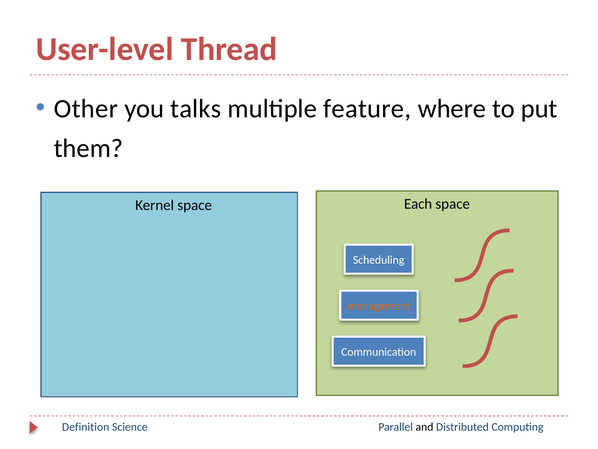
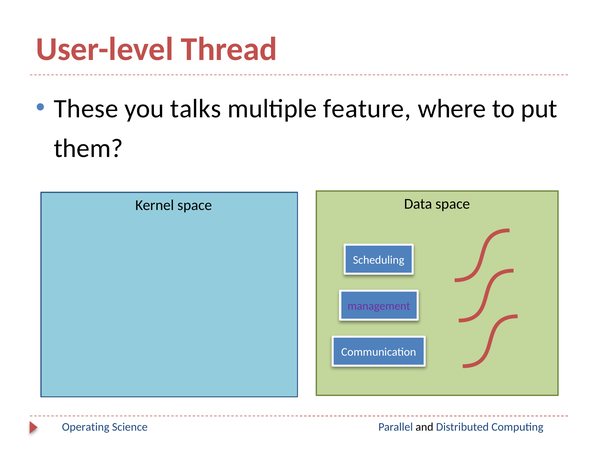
Other: Other -> These
Each: Each -> Data
management colour: orange -> purple
Definition: Definition -> Operating
